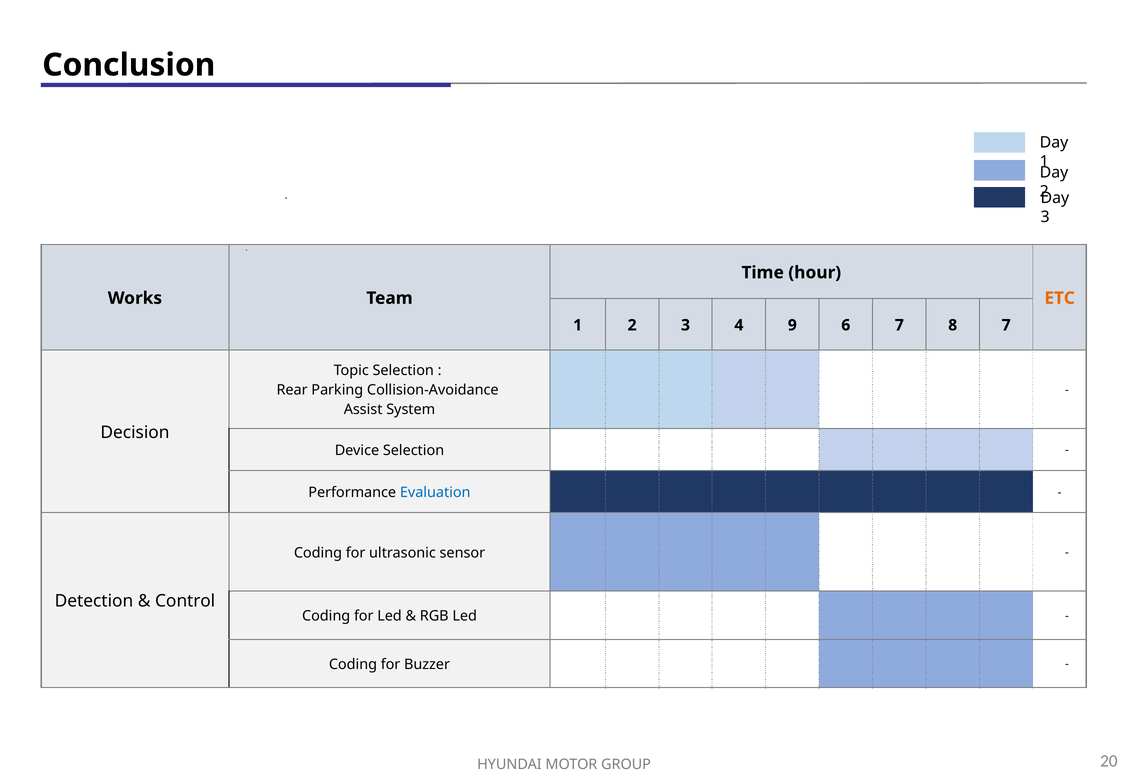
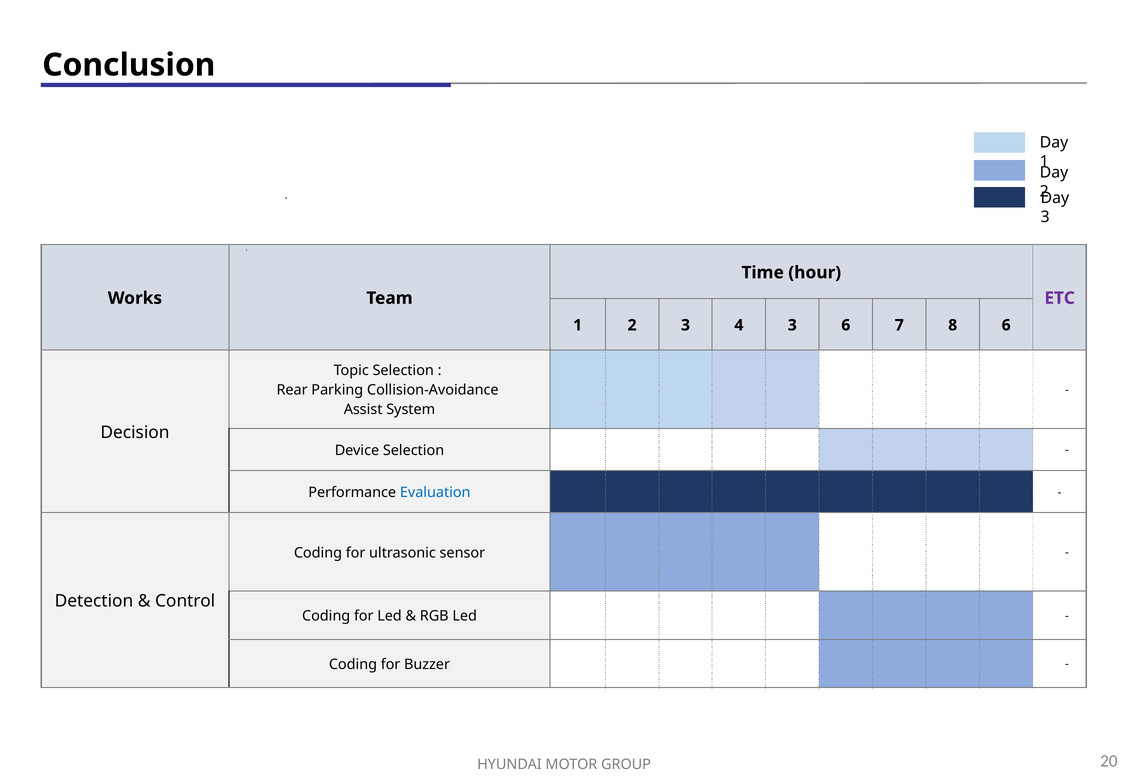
ETC colour: orange -> purple
4 9: 9 -> 3
8 7: 7 -> 6
